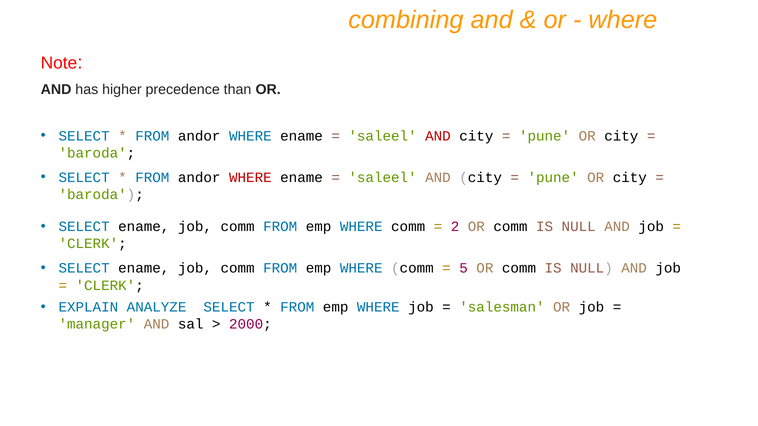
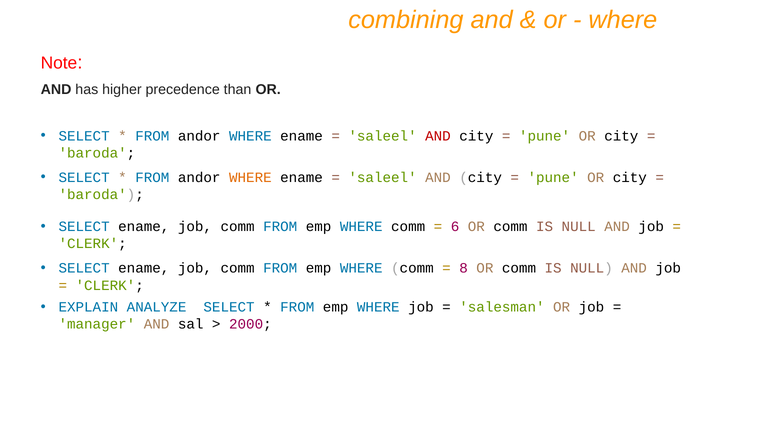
WHERE at (250, 178) colour: red -> orange
2: 2 -> 6
5: 5 -> 8
